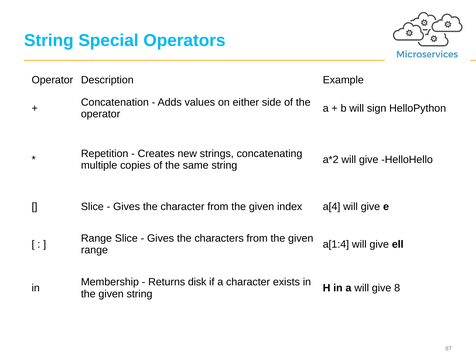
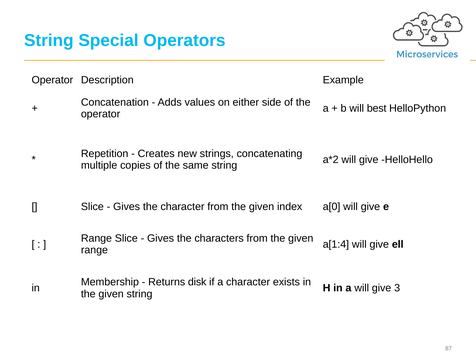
sign: sign -> best
a[4: a[4 -> a[0
8: 8 -> 3
